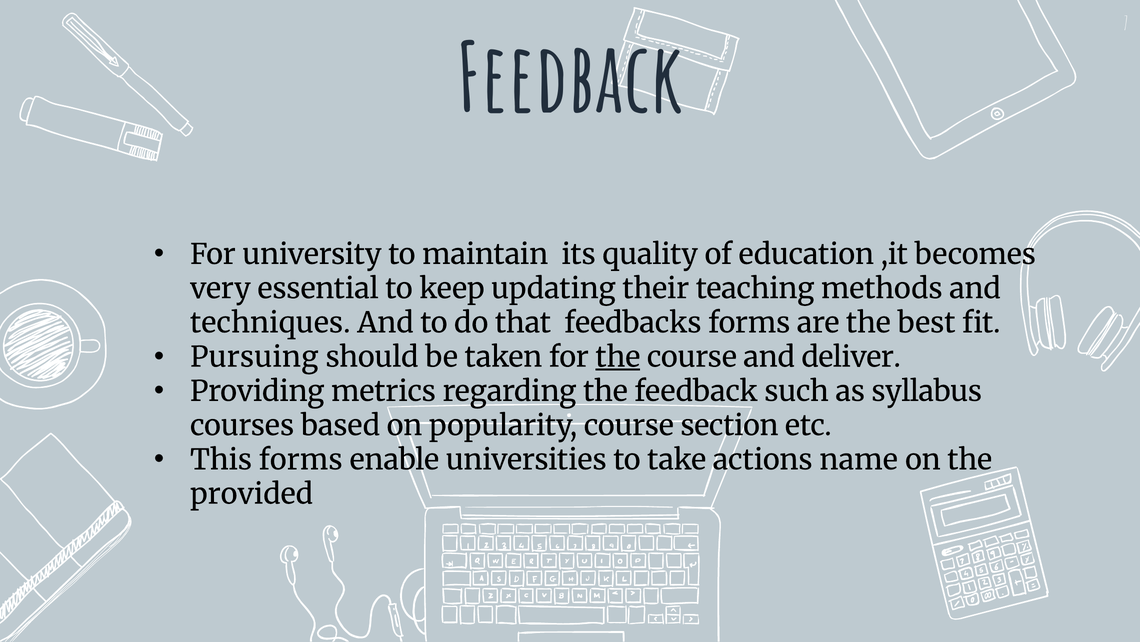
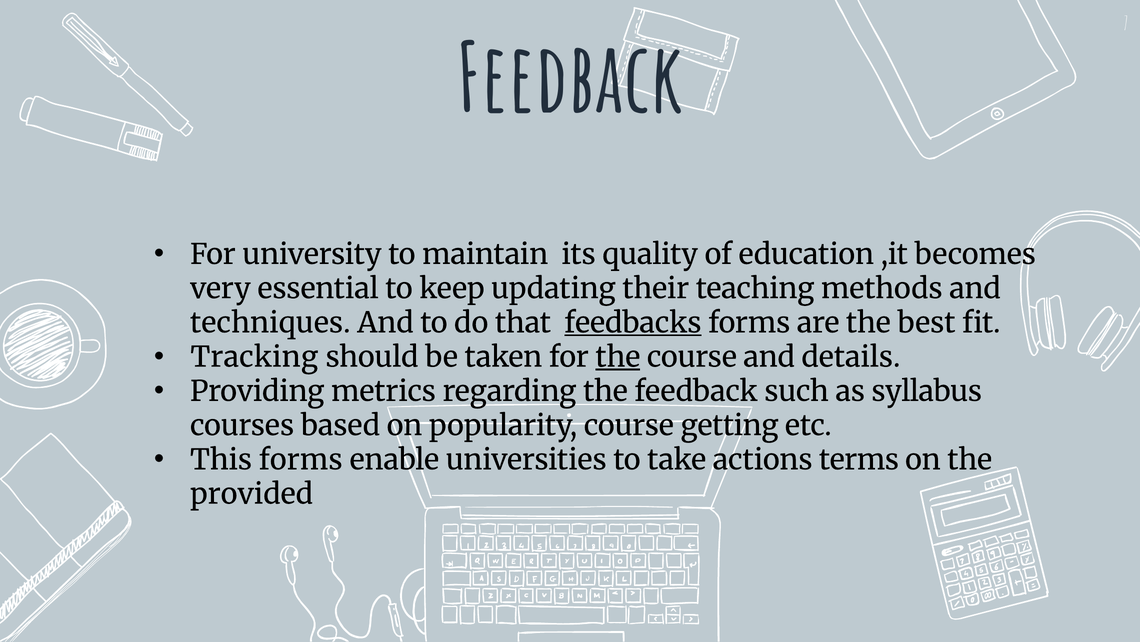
feedbacks underline: none -> present
Pursuing: Pursuing -> Tracking
deliver: deliver -> details
section: section -> getting
name: name -> terms
